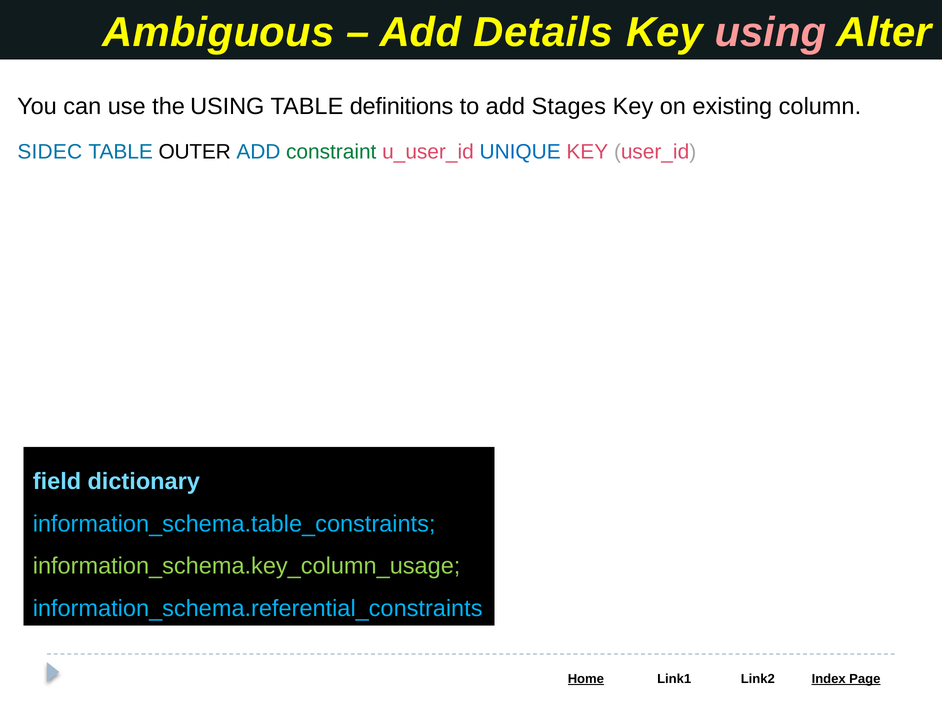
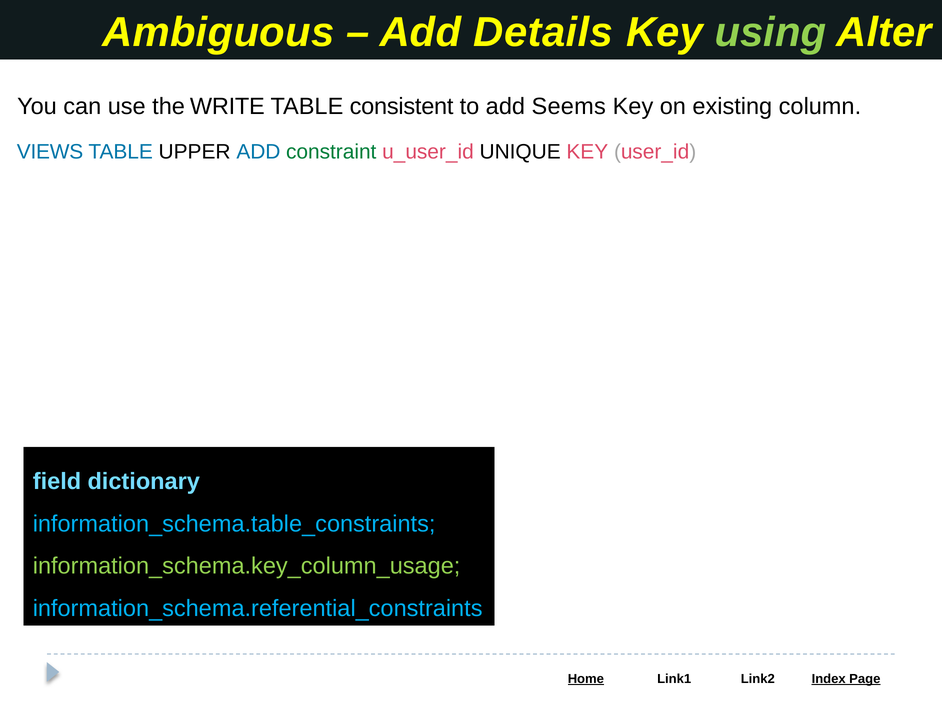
using at (770, 33) colour: pink -> light green
the USING: USING -> WRITE
definitions: definitions -> consistent
Stages: Stages -> Seems
SIDEC: SIDEC -> VIEWS
OUTER: OUTER -> UPPER
UNIQUE colour: blue -> black
